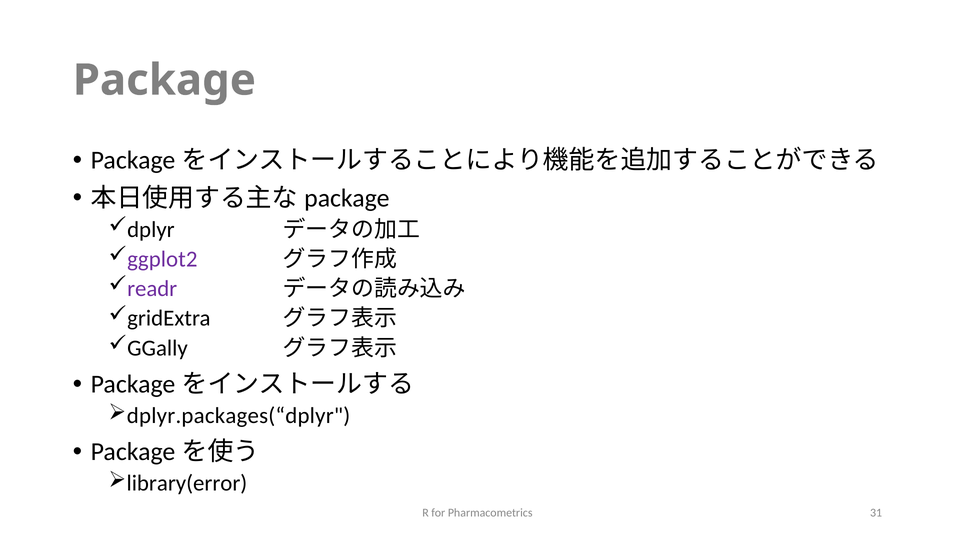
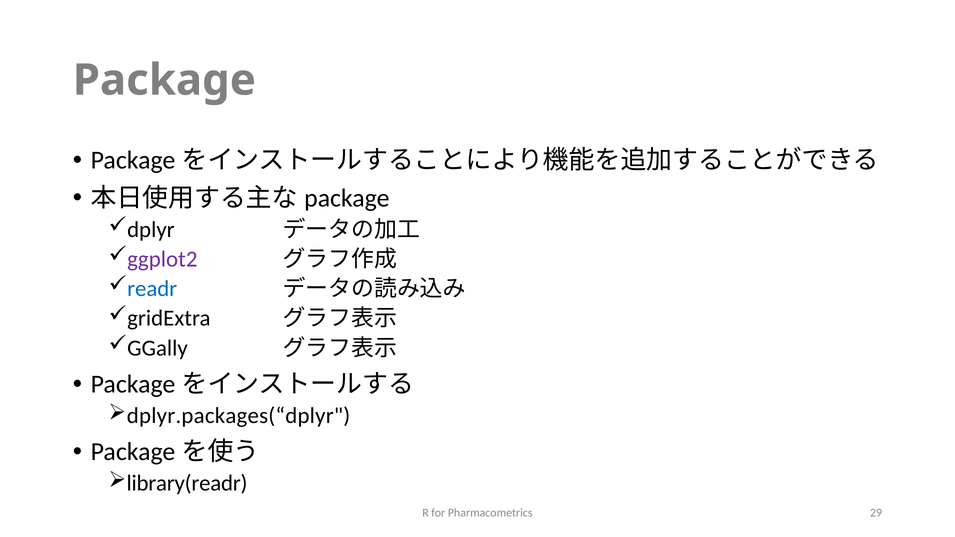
readr colour: purple -> blue
library(error: library(error -> library(readr
31: 31 -> 29
